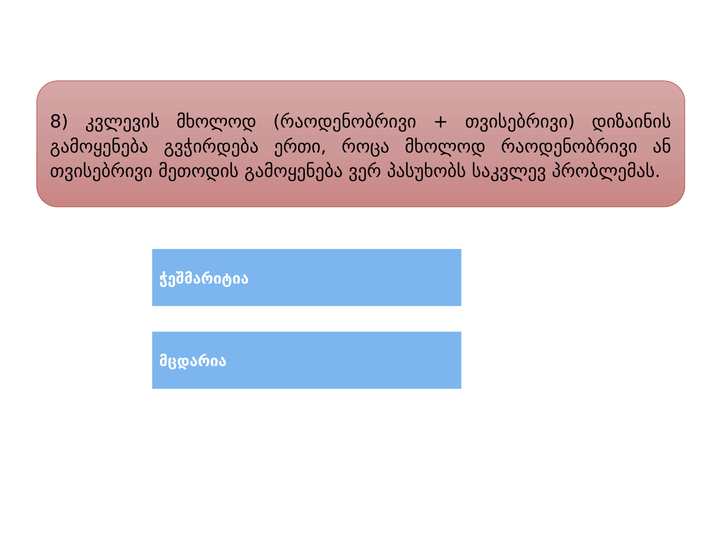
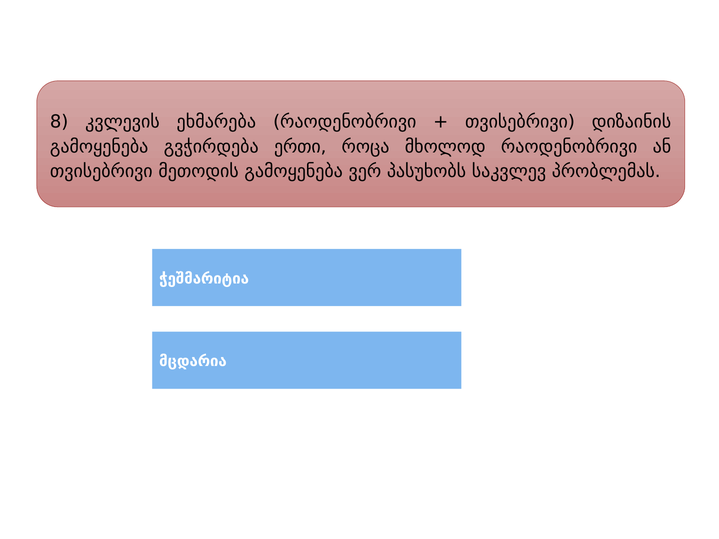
კვლევის მხოლოდ: მხოლოდ -> ეხმარება
